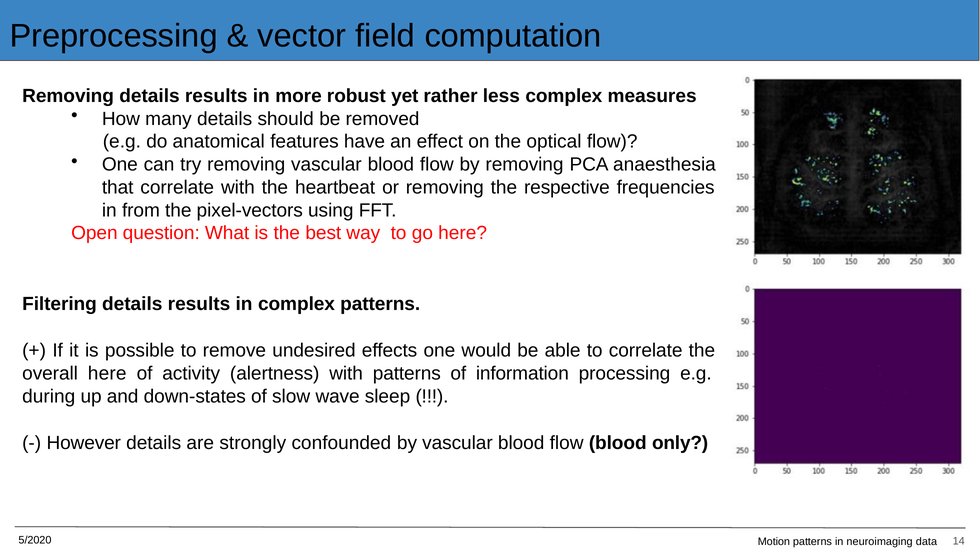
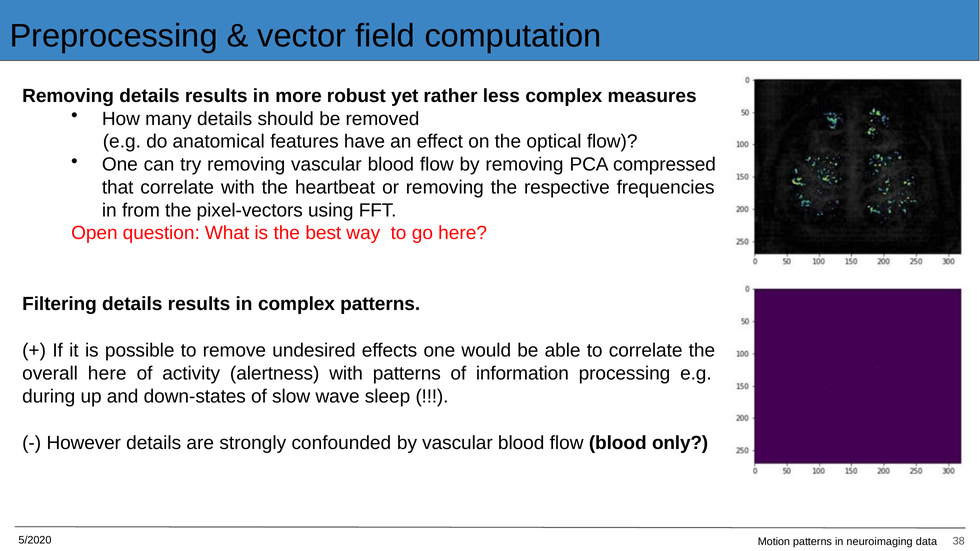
anaesthesia: anaesthesia -> compressed
14: 14 -> 38
